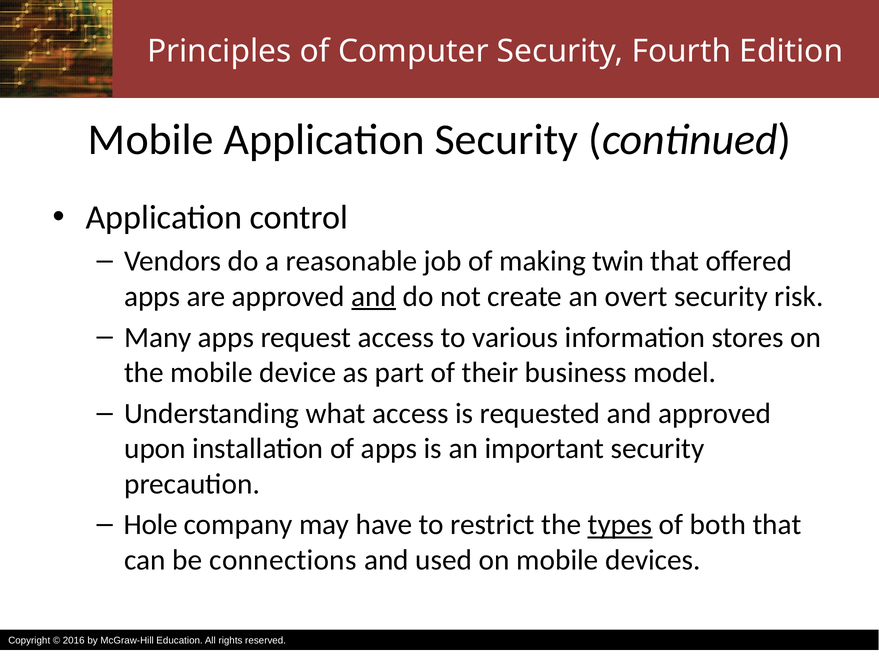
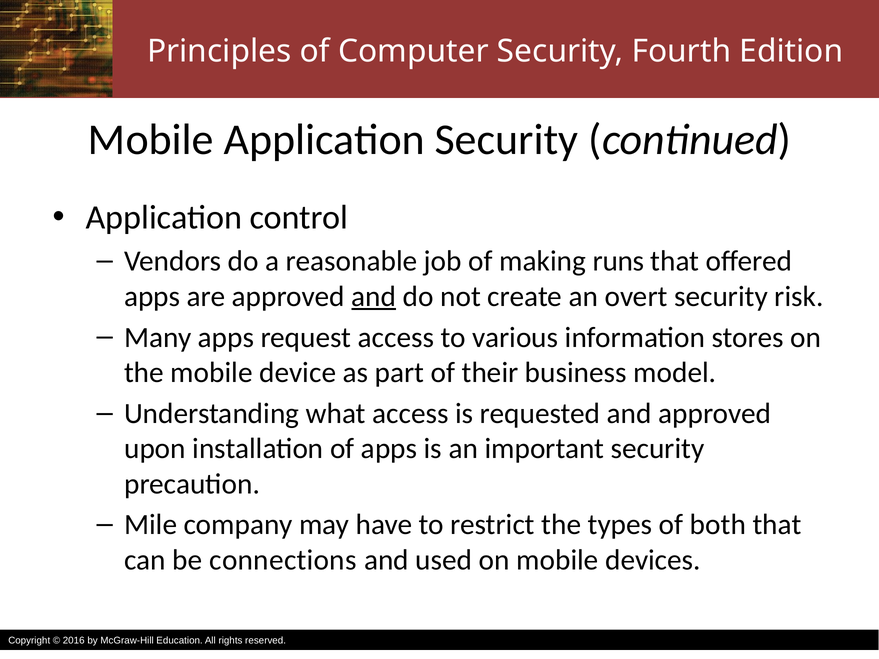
twin: twin -> runs
Hole: Hole -> Mile
types underline: present -> none
